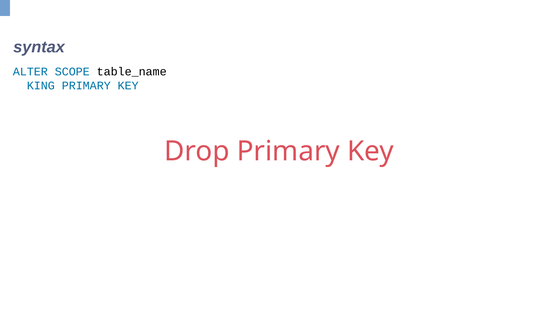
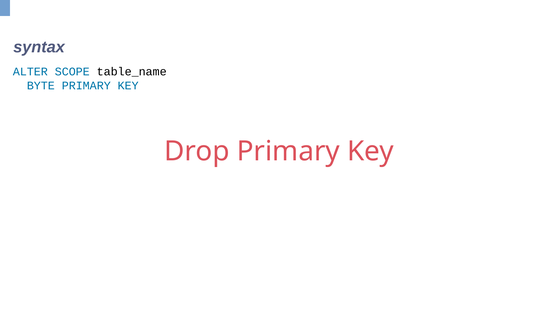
KING: KING -> BYTE
